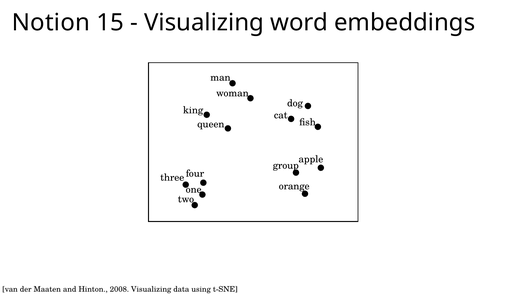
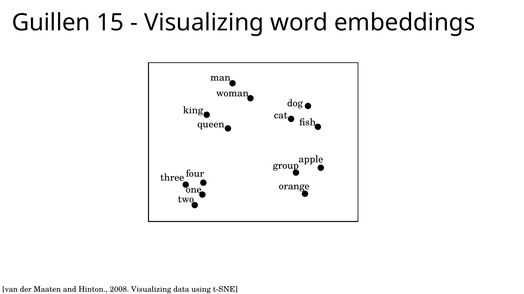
Notion: Notion -> Guillen
